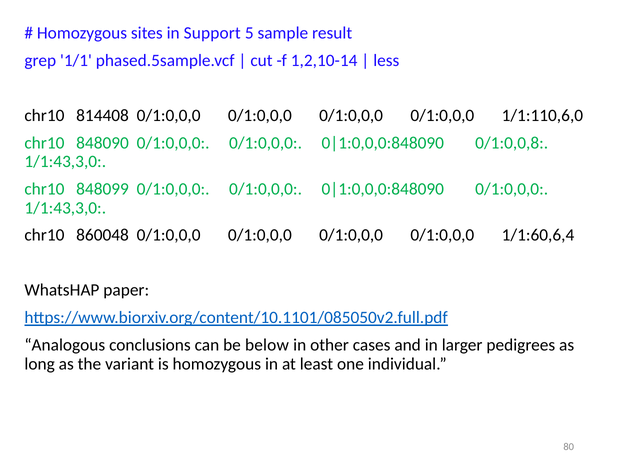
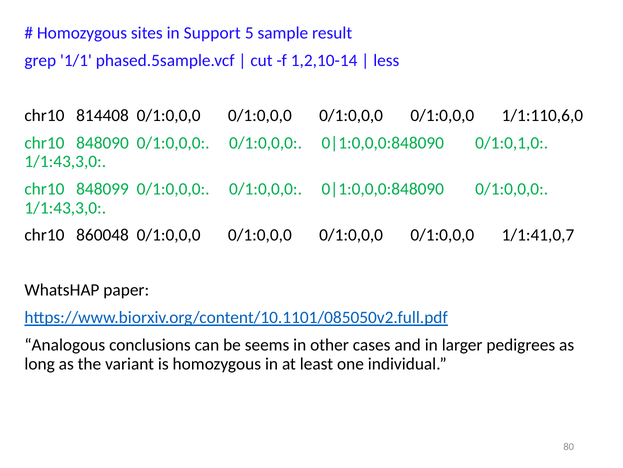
0/1:0,0,8: 0/1:0,0,8 -> 0/1:0,1,0
1/1:60,6,4: 1/1:60,6,4 -> 1/1:41,0,7
below: below -> seems
